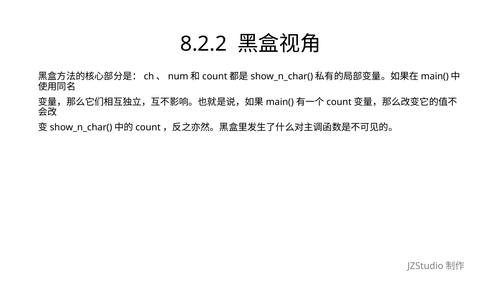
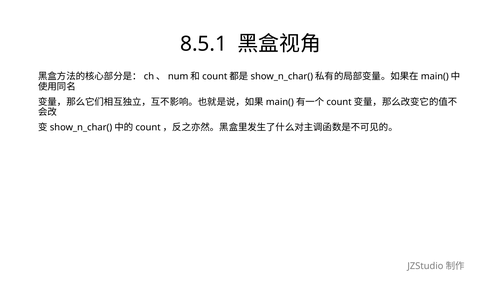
8.2.2: 8.2.2 -> 8.5.1
